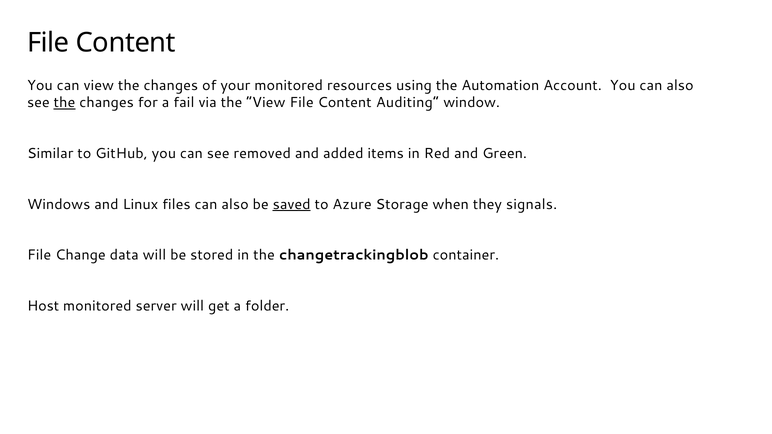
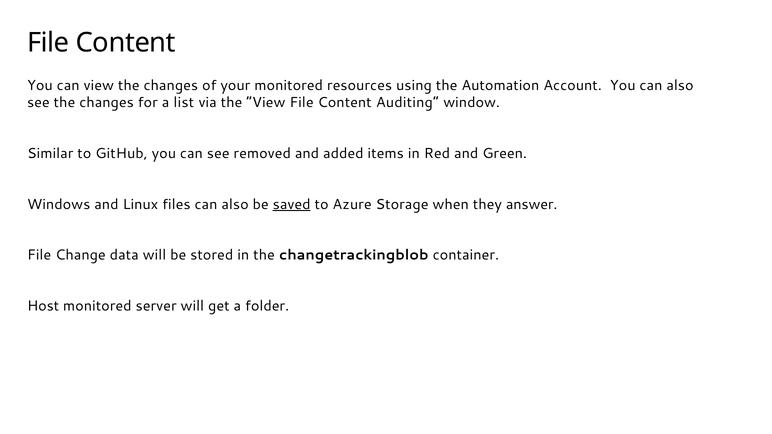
the at (64, 103) underline: present -> none
fail: fail -> list
signals: signals -> answer
